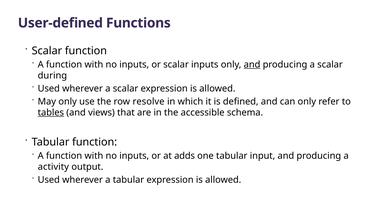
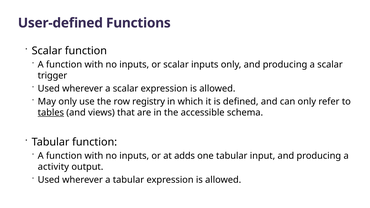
and at (252, 65) underline: present -> none
during: during -> trigger
resolve: resolve -> registry
